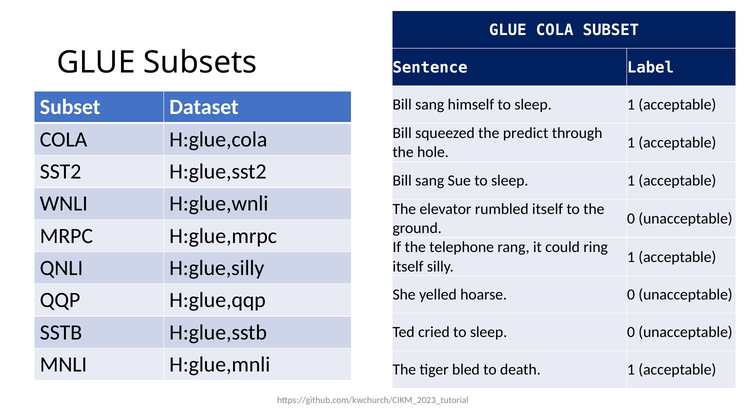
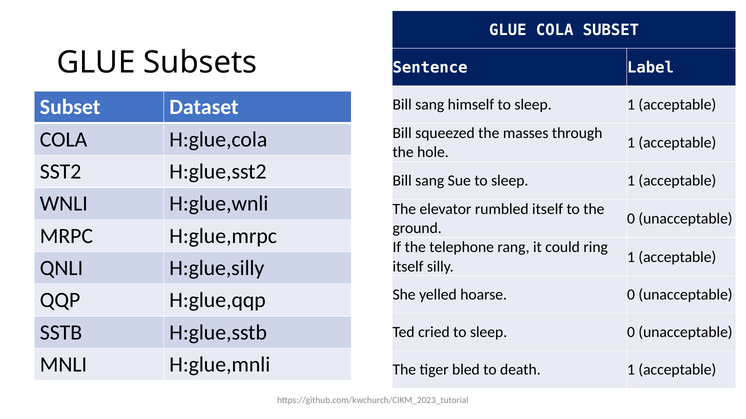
predict: predict -> masses
